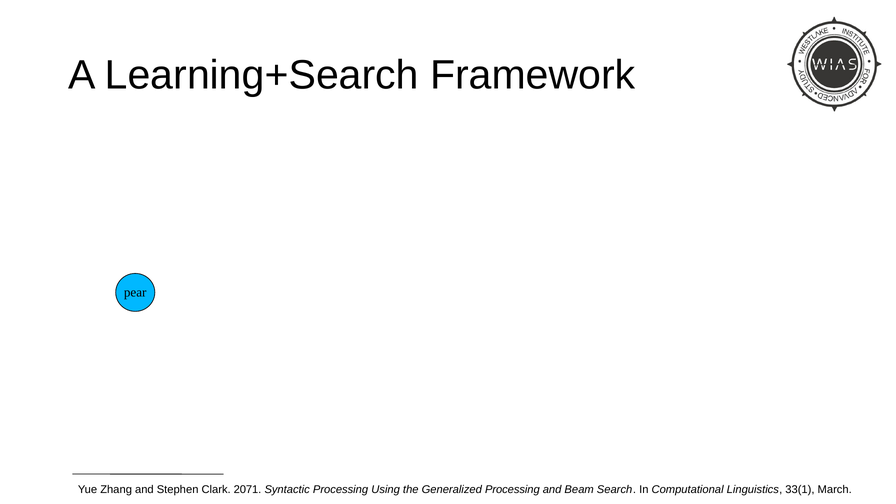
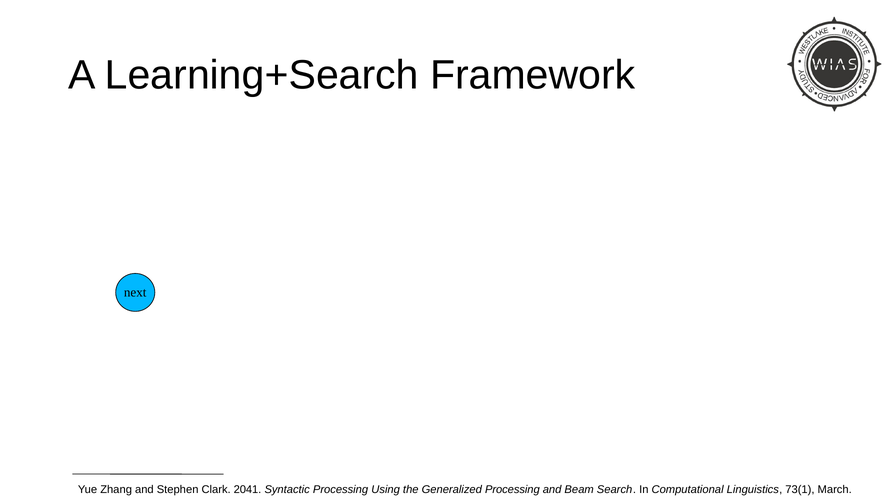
pear: pear -> next
2071: 2071 -> 2041
33(1: 33(1 -> 73(1
